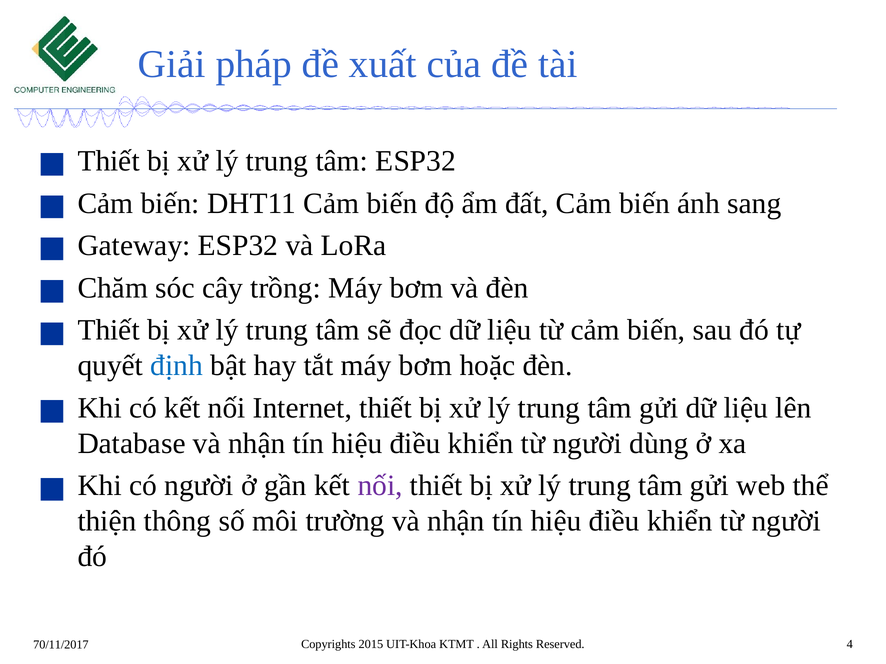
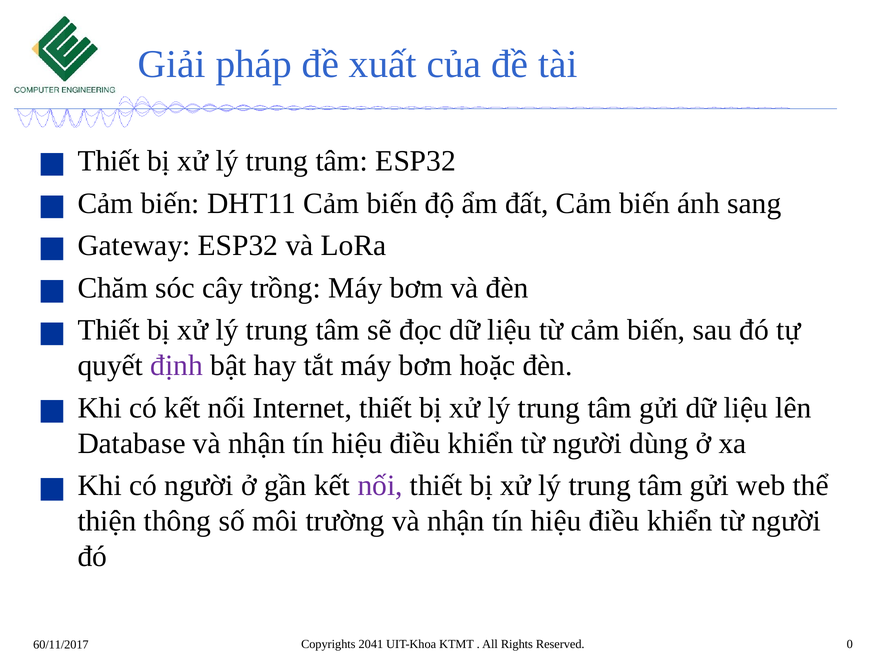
định colour: blue -> purple
70/11/2017: 70/11/2017 -> 60/11/2017
2015: 2015 -> 2041
4: 4 -> 0
